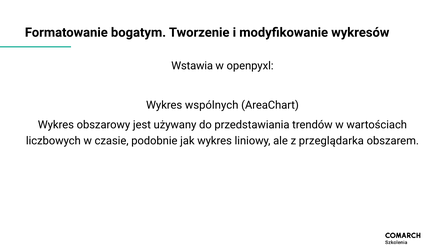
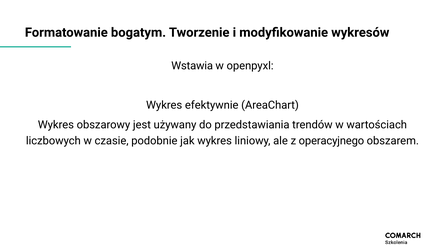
wspólnych: wspólnych -> efektywnie
przeglądarka: przeglądarka -> operacyjnego
